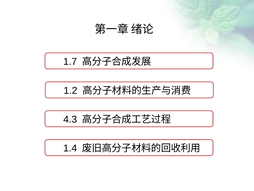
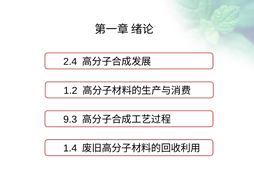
1.7: 1.7 -> 2.4
4.3: 4.3 -> 9.3
